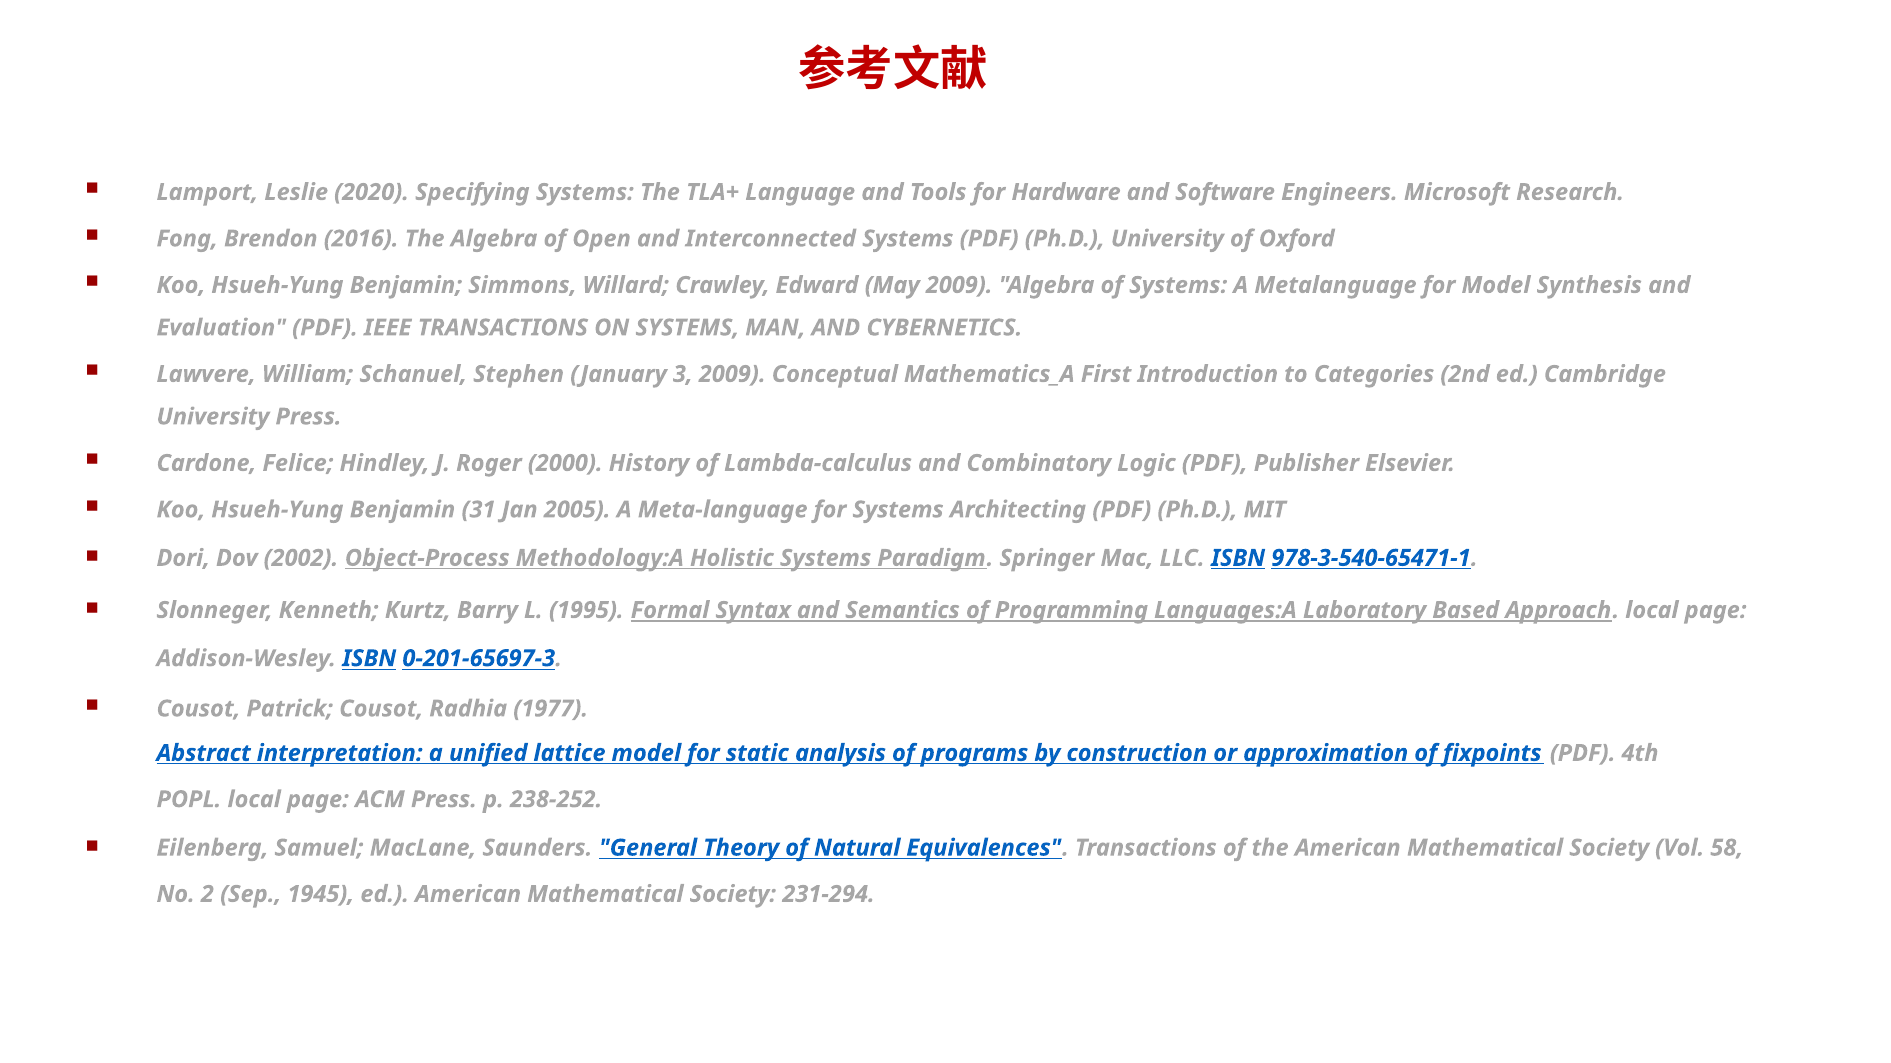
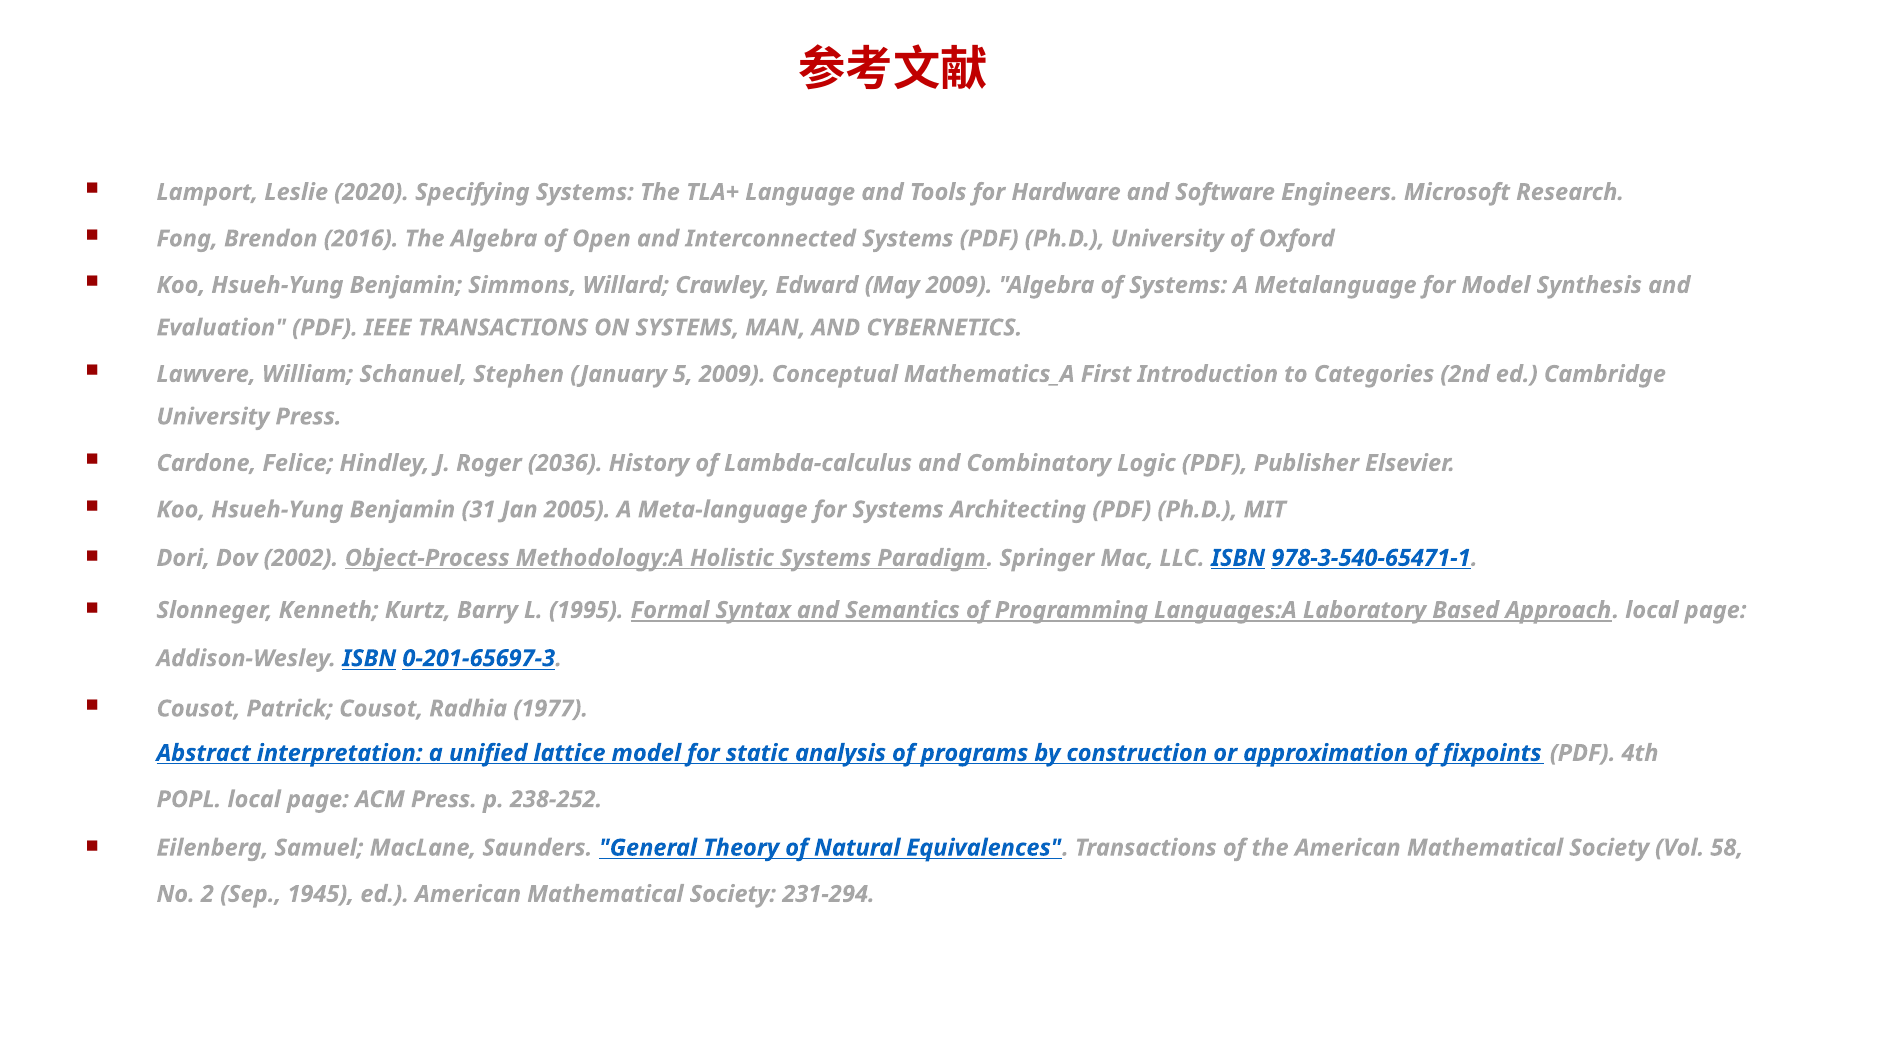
3: 3 -> 5
2000: 2000 -> 2036
